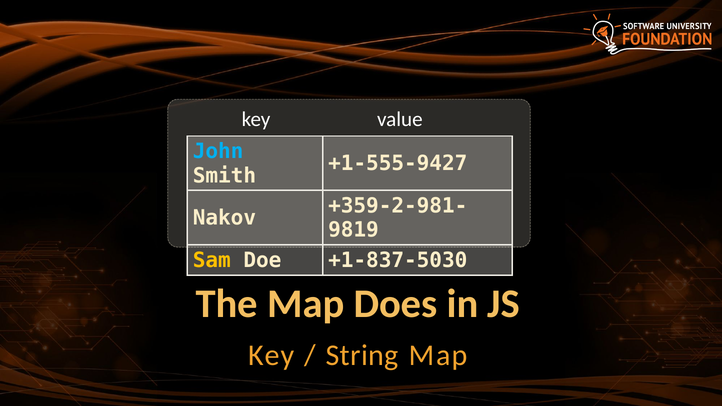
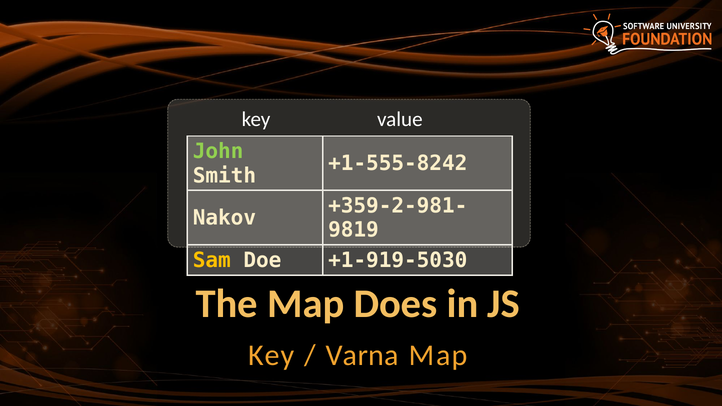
John colour: light blue -> light green
+1-555-9427: +1-555-9427 -> +1-555-8242
+1-837-5030: +1-837-5030 -> +1-919-5030
String: String -> Varna
